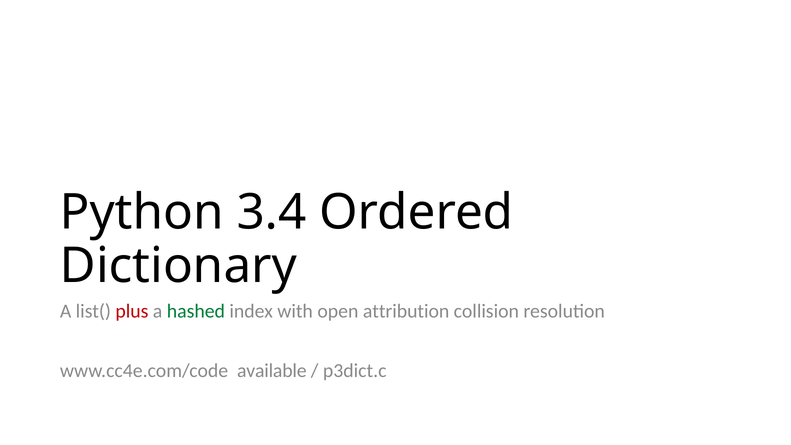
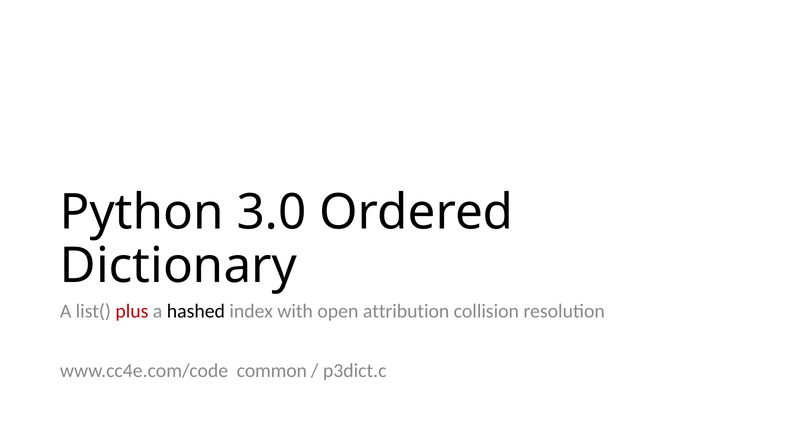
3.4: 3.4 -> 3.0
hashed colour: green -> black
available: available -> common
